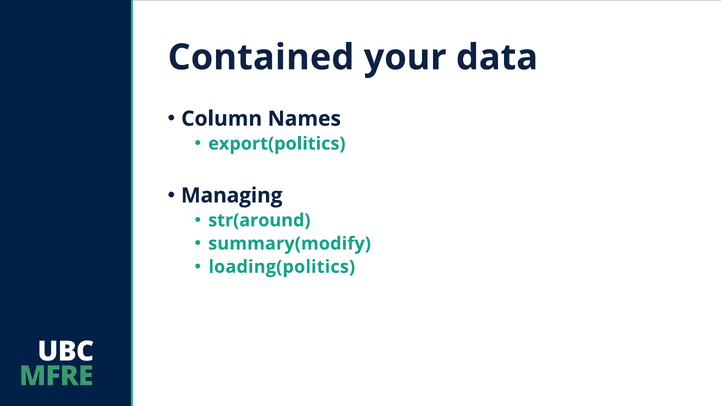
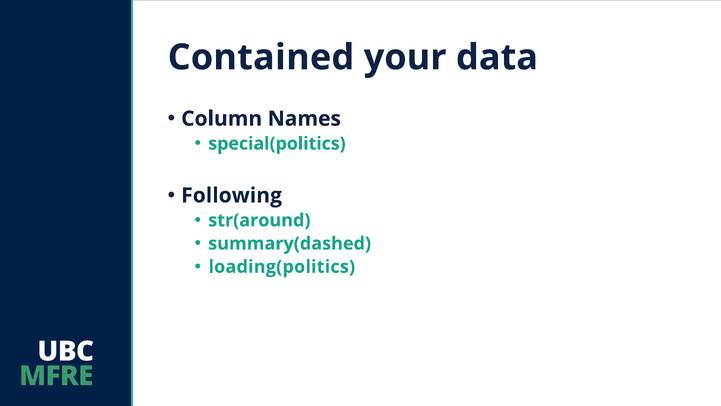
export(politics: export(politics -> special(politics
Managing: Managing -> Following
summary(modify: summary(modify -> summary(dashed
